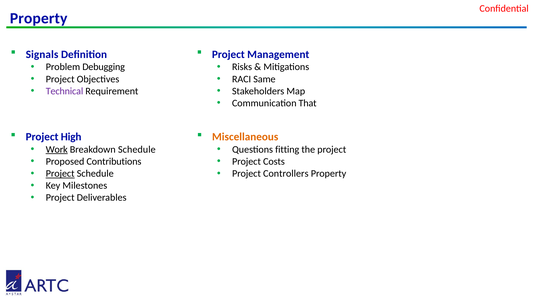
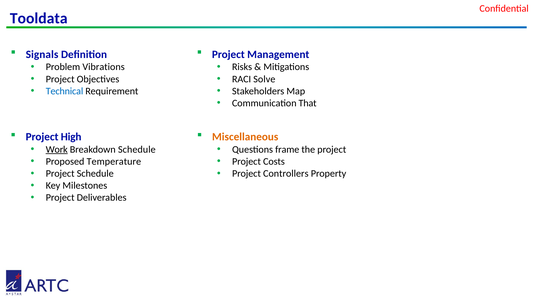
Property at (39, 18): Property -> Tooldata
Debugging: Debugging -> Vibrations
Same: Same -> Solve
Technical colour: purple -> blue
fitting: fitting -> frame
Contributions: Contributions -> Temperature
Project at (60, 174) underline: present -> none
